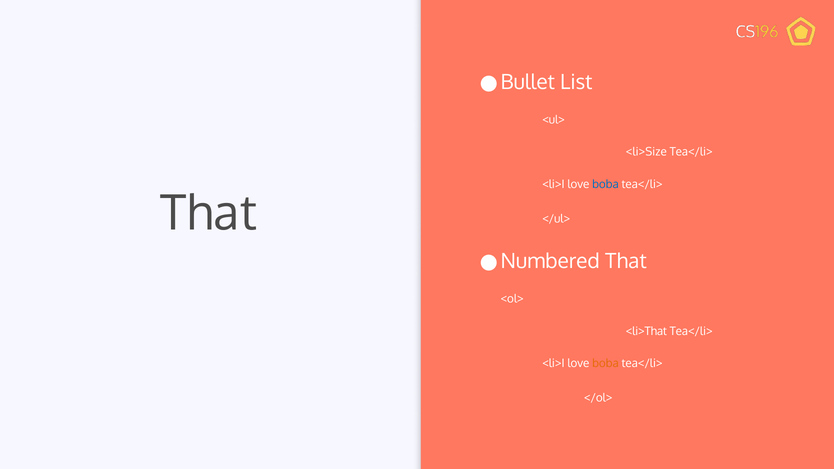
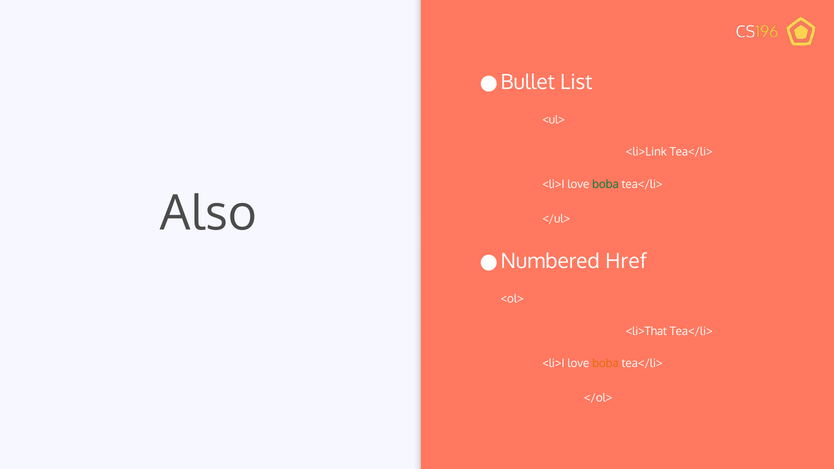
<li>Size: <li>Size -> <li>Link
boba at (605, 185) colour: blue -> green
That at (208, 214): That -> Also
That at (626, 262): That -> Href
